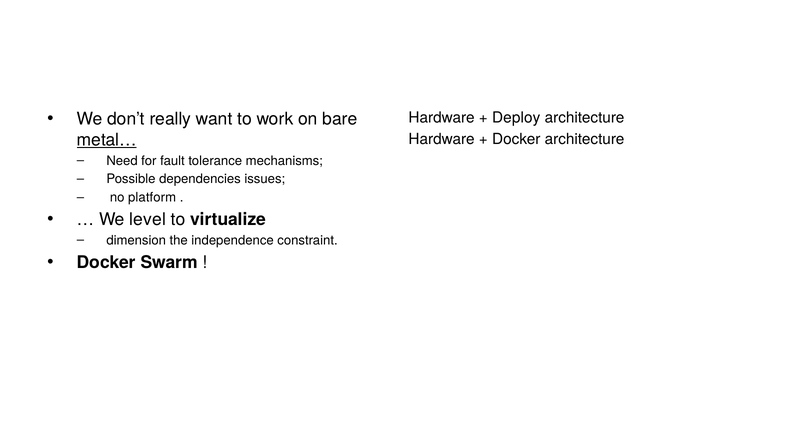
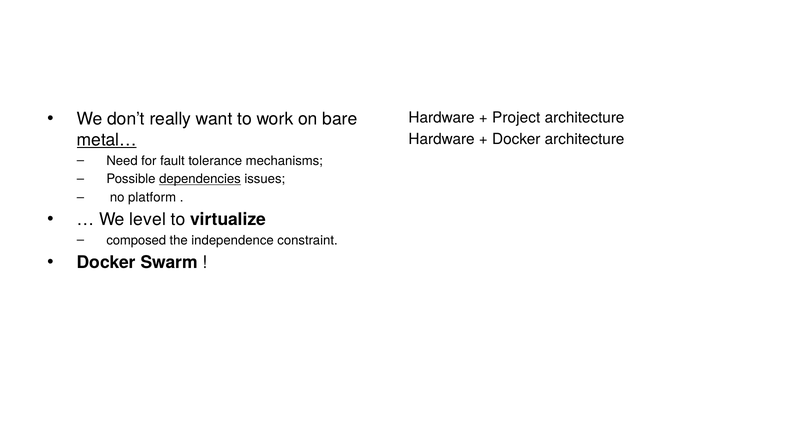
Deploy: Deploy -> Project
dependencies underline: none -> present
dimension: dimension -> composed
